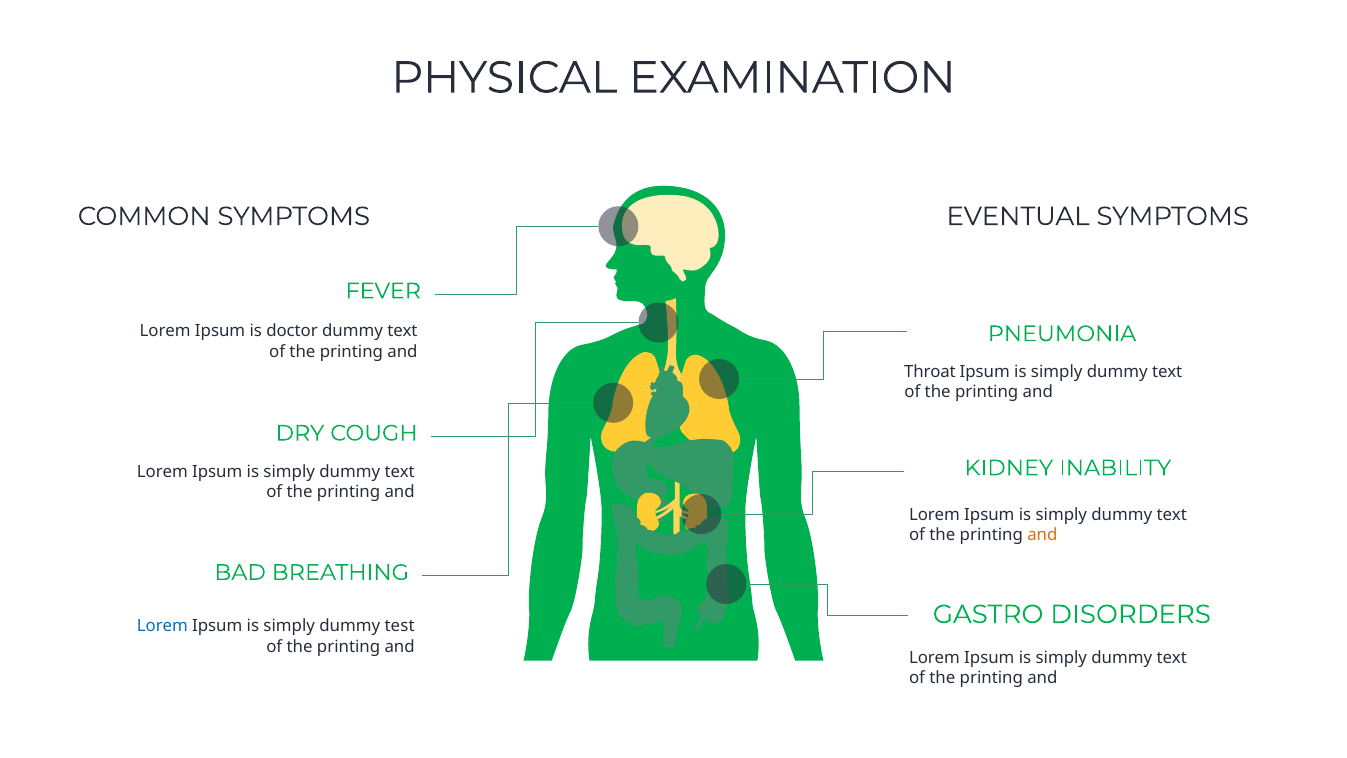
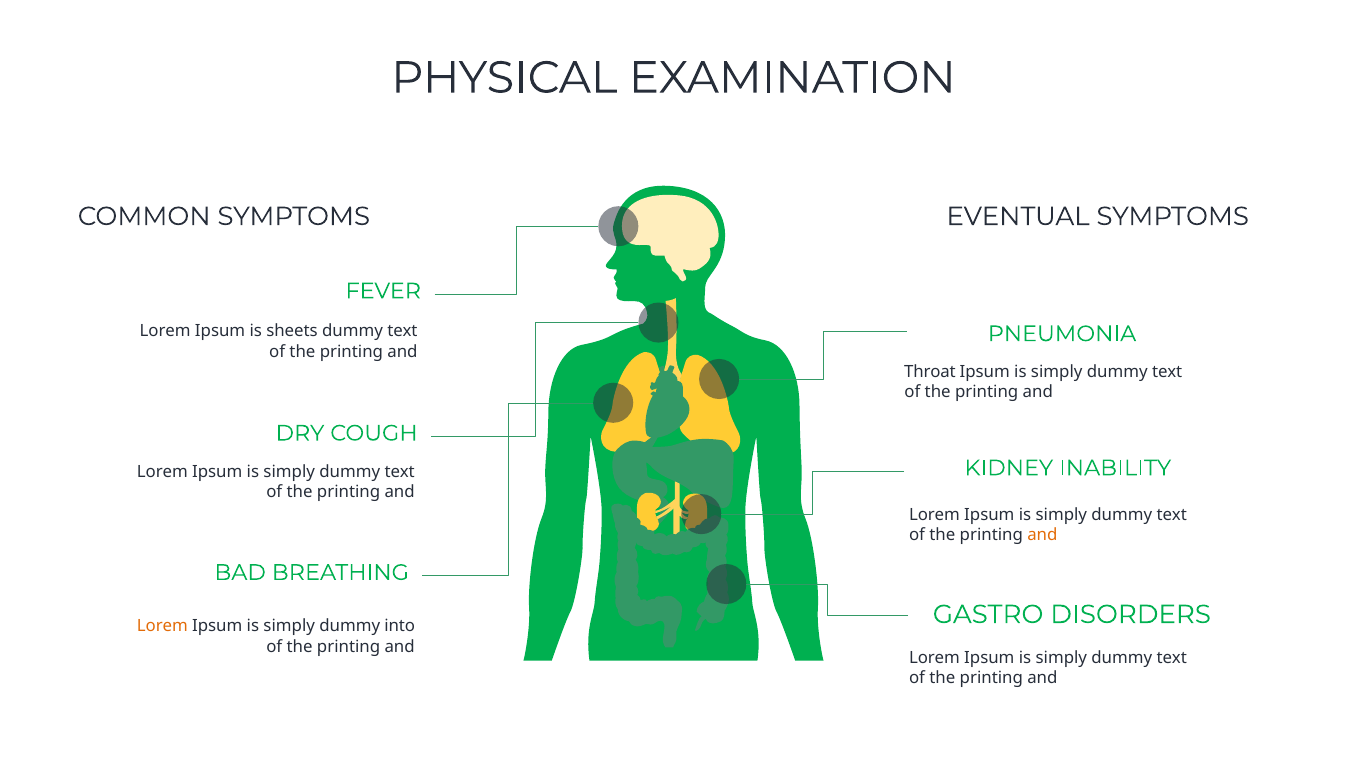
doctor: doctor -> sheets
Lorem at (162, 626) colour: blue -> orange
test: test -> into
